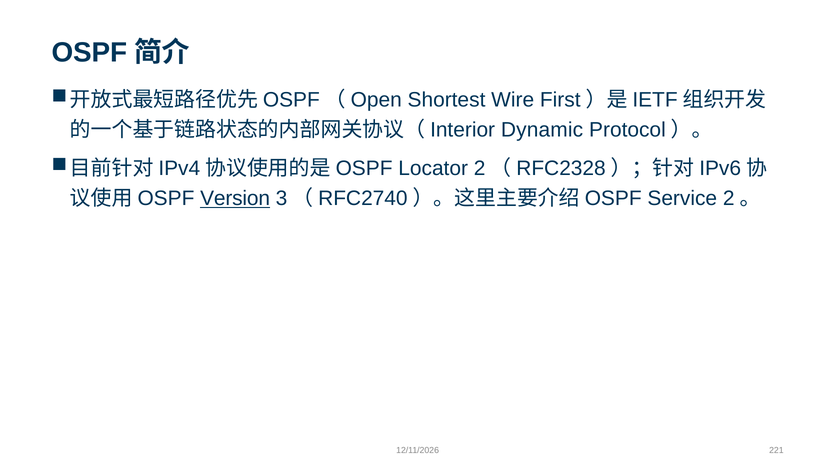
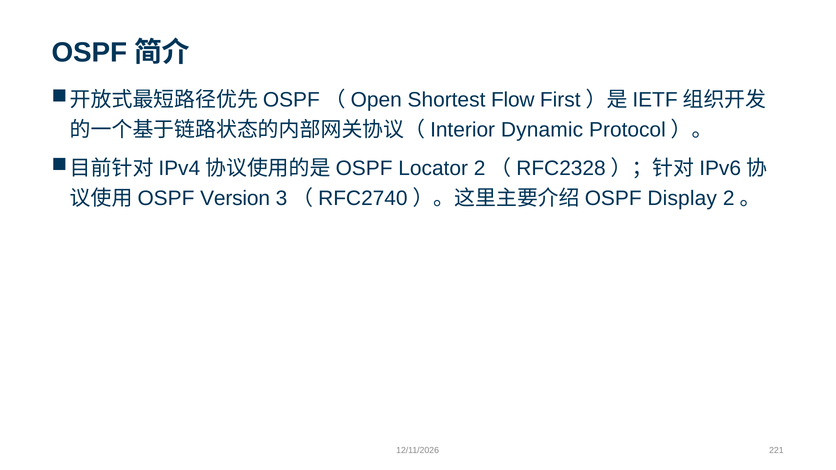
Wire: Wire -> Flow
Version underline: present -> none
Service: Service -> Display
